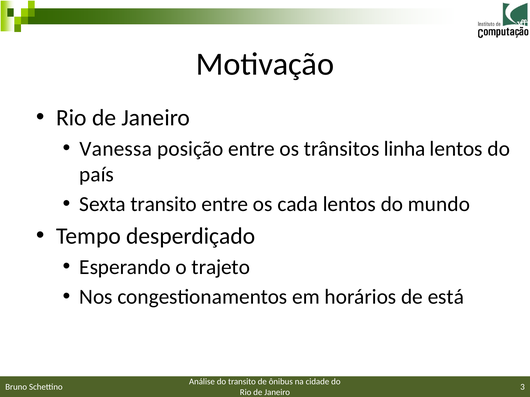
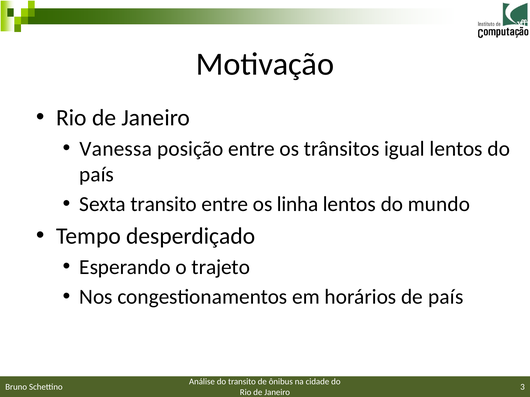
linha: linha -> igual
cada: cada -> linha
de está: está -> país
